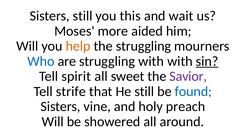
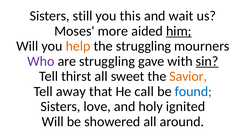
him underline: none -> present
Who colour: blue -> purple
struggling with: with -> gave
spirit: spirit -> thirst
Savior colour: purple -> orange
strife: strife -> away
He still: still -> call
vine: vine -> love
preach: preach -> ignited
